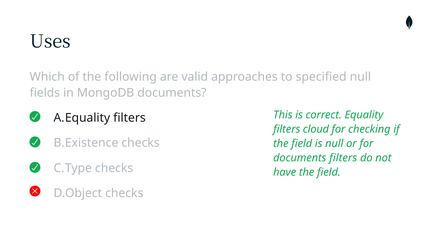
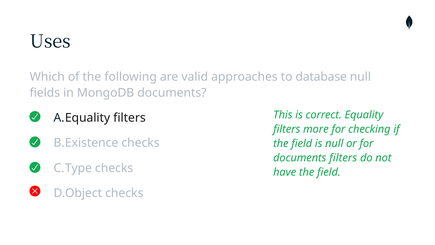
specified: specified -> database
cloud: cloud -> more
